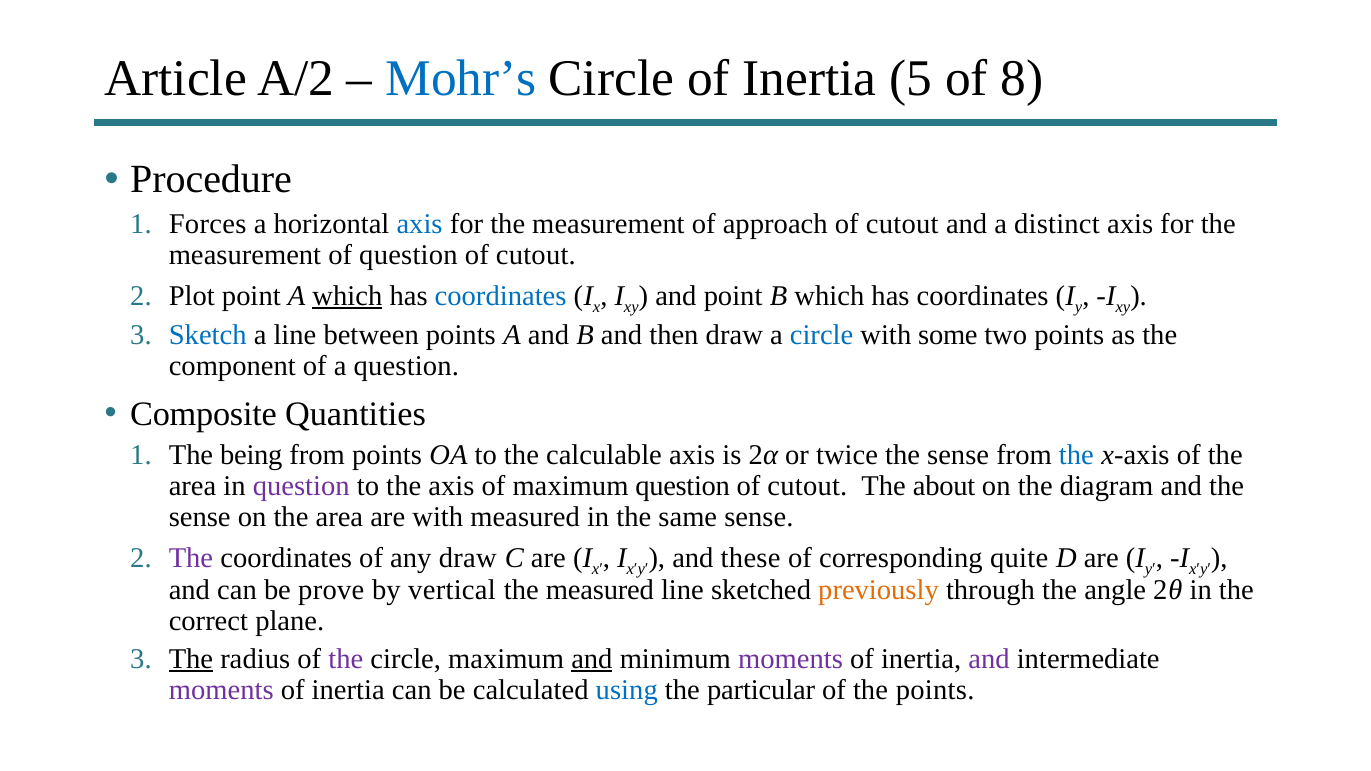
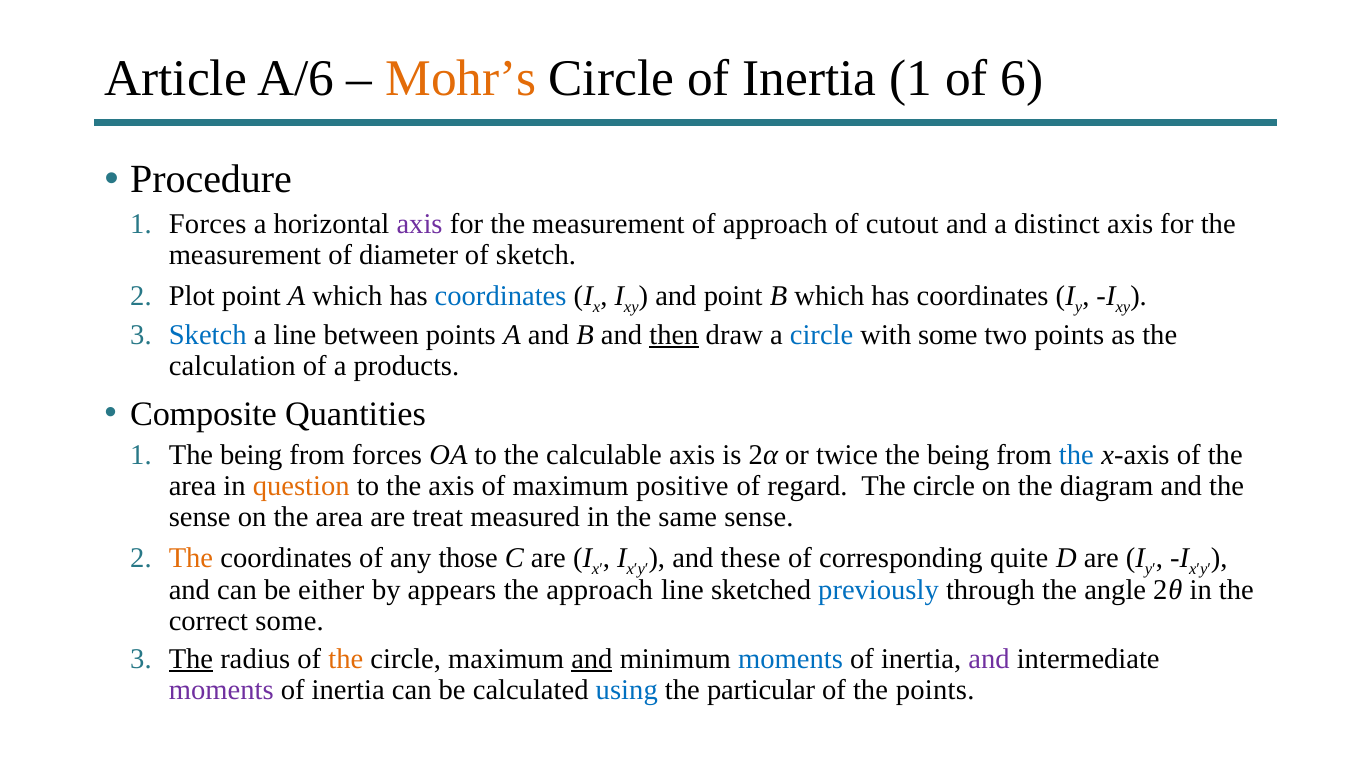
A/2: A/2 -> A/6
Mohr’s colour: blue -> orange
Inertia 5: 5 -> 1
8: 8 -> 6
axis at (420, 224) colour: blue -> purple
of question: question -> diameter
cutout at (536, 255): cutout -> sketch
which at (347, 296) underline: present -> none
then underline: none -> present
component: component -> calculation
a question: question -> products
from points: points -> forces
twice the sense: sense -> being
question at (301, 486) colour: purple -> orange
maximum question: question -> positive
cutout at (807, 486): cutout -> regard
about at (944, 486): about -> circle
are with: with -> treat
The at (191, 558) colour: purple -> orange
any draw: draw -> those
prove: prove -> either
vertical: vertical -> appears
the measured: measured -> approach
previously colour: orange -> blue
correct plane: plane -> some
the at (346, 659) colour: purple -> orange
moments at (791, 659) colour: purple -> blue
